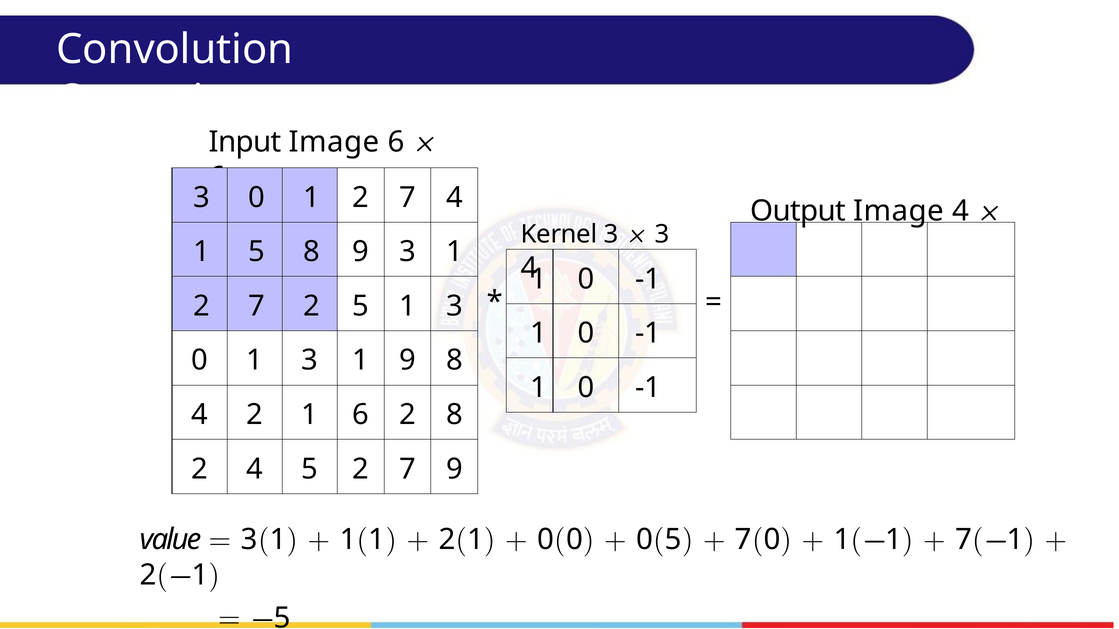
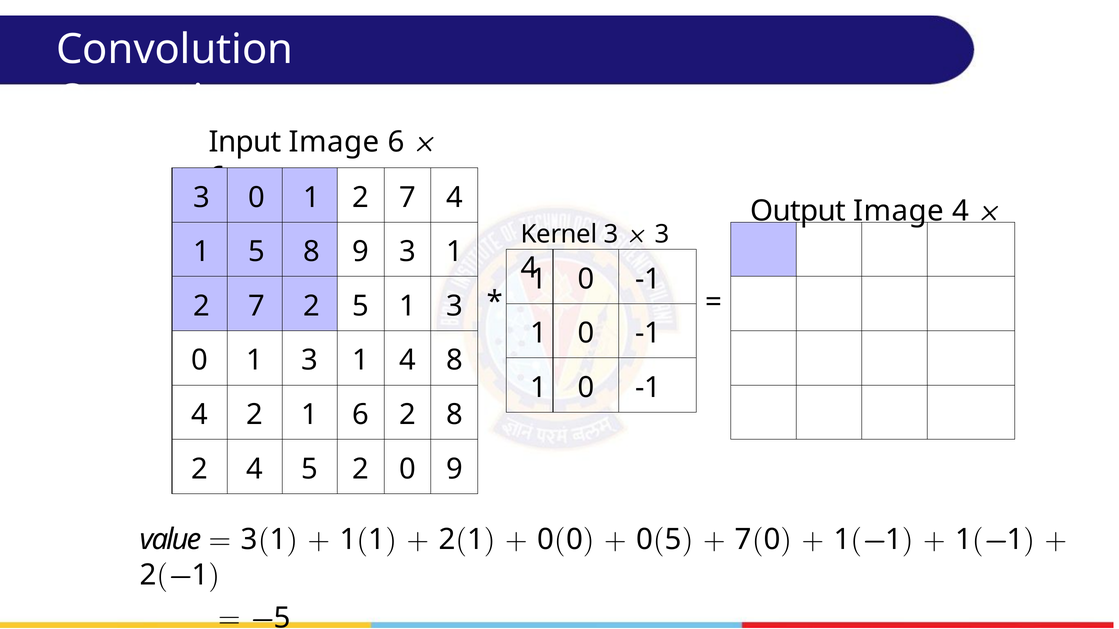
1 9: 9 -> 4
5 2 7: 7 -> 0
7 at (964, 540): 7 -> 1
